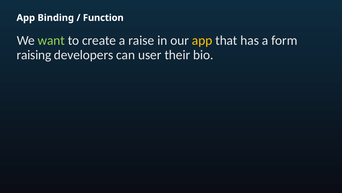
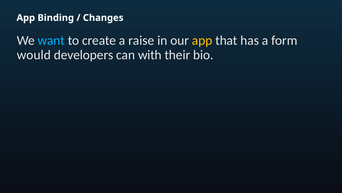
Function: Function -> Changes
want colour: light green -> light blue
raising: raising -> would
user: user -> with
